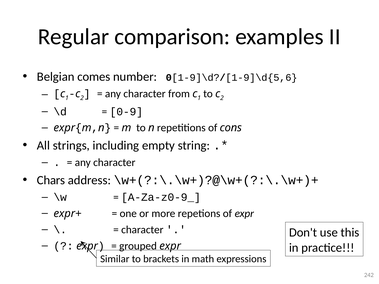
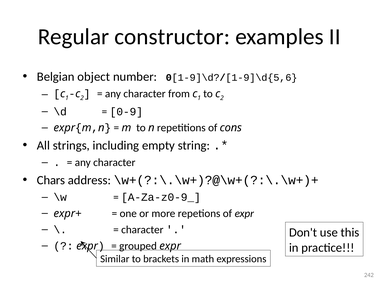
comparison: comparison -> constructor
comes: comes -> object
